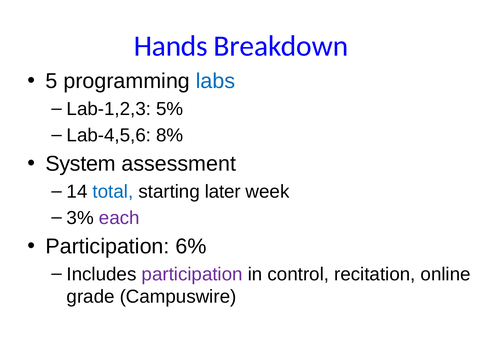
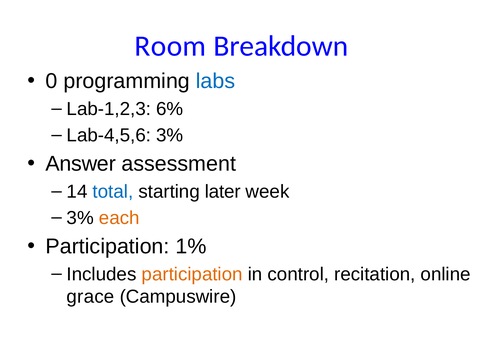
Hands: Hands -> Room
5: 5 -> 0
5%: 5% -> 6%
8%: 8% -> 3%
System: System -> Answer
each colour: purple -> orange
6%: 6% -> 1%
participation at (192, 274) colour: purple -> orange
grade: grade -> grace
